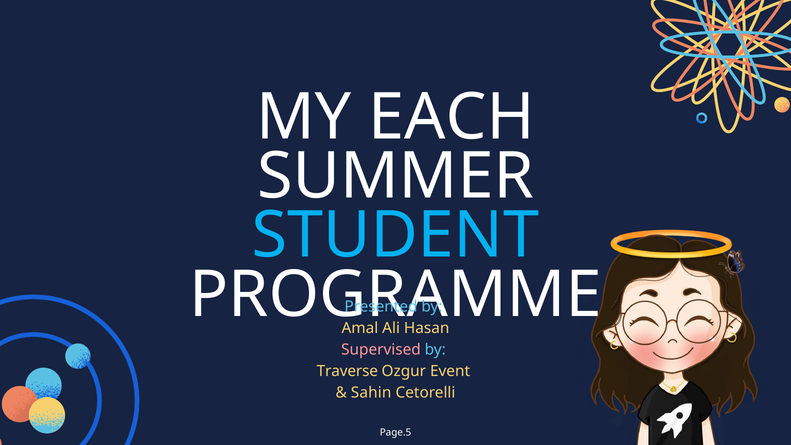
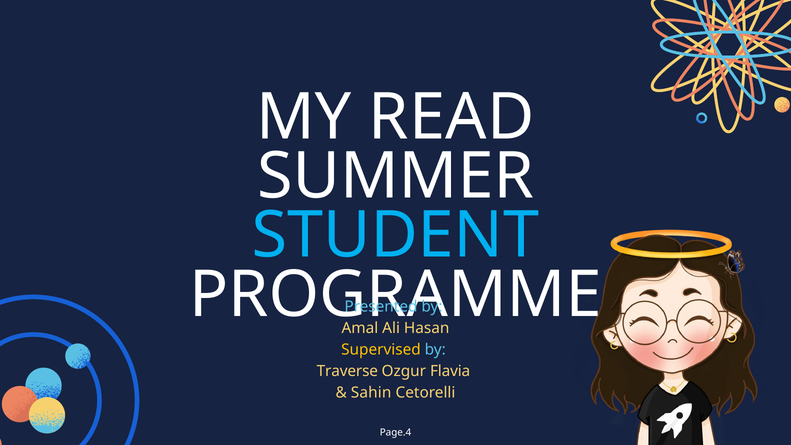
EACH: EACH -> READ
Supervised colour: pink -> yellow
Event: Event -> Flavia
Page.5: Page.5 -> Page.4
